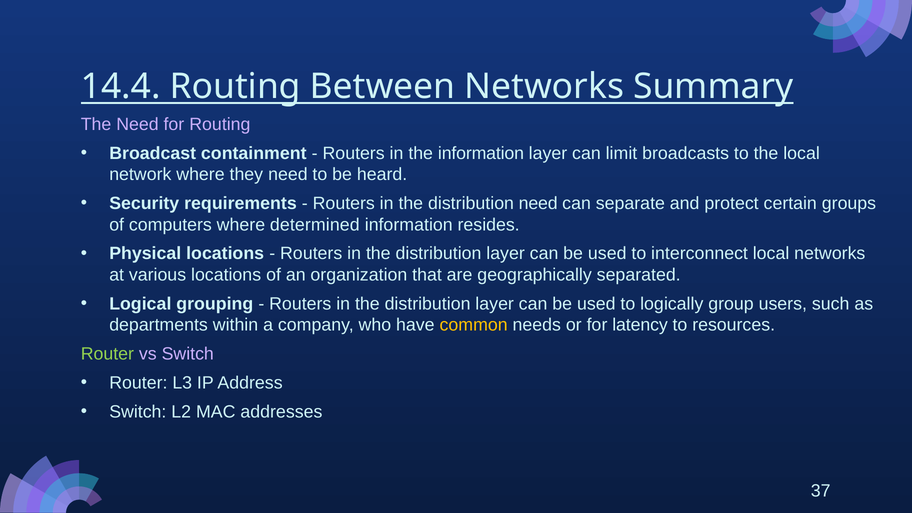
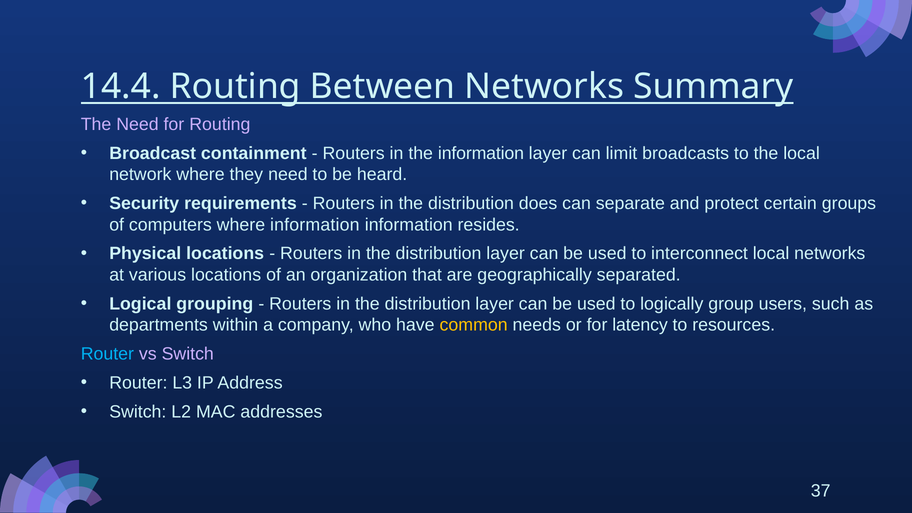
distribution need: need -> does
where determined: determined -> information
Router at (107, 354) colour: light green -> light blue
